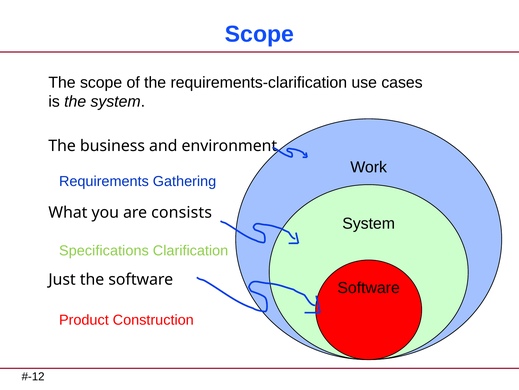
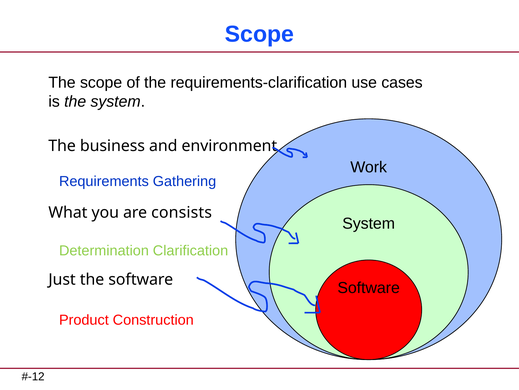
Specifications: Specifications -> Determination
